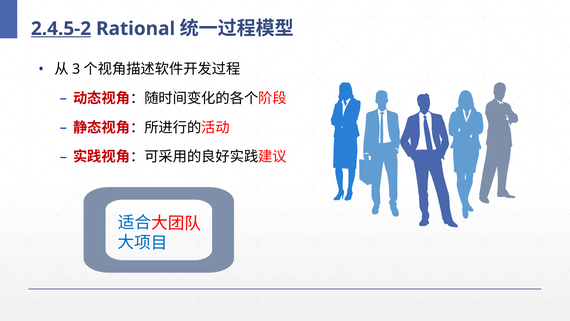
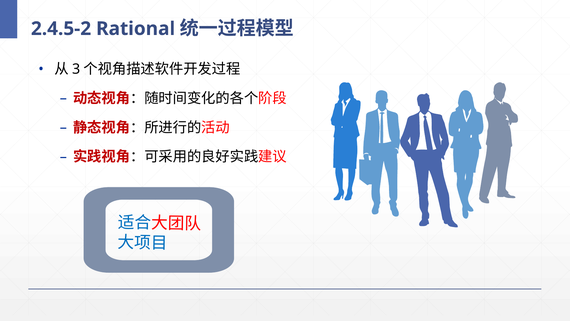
2.4.5-2 underline: present -> none
